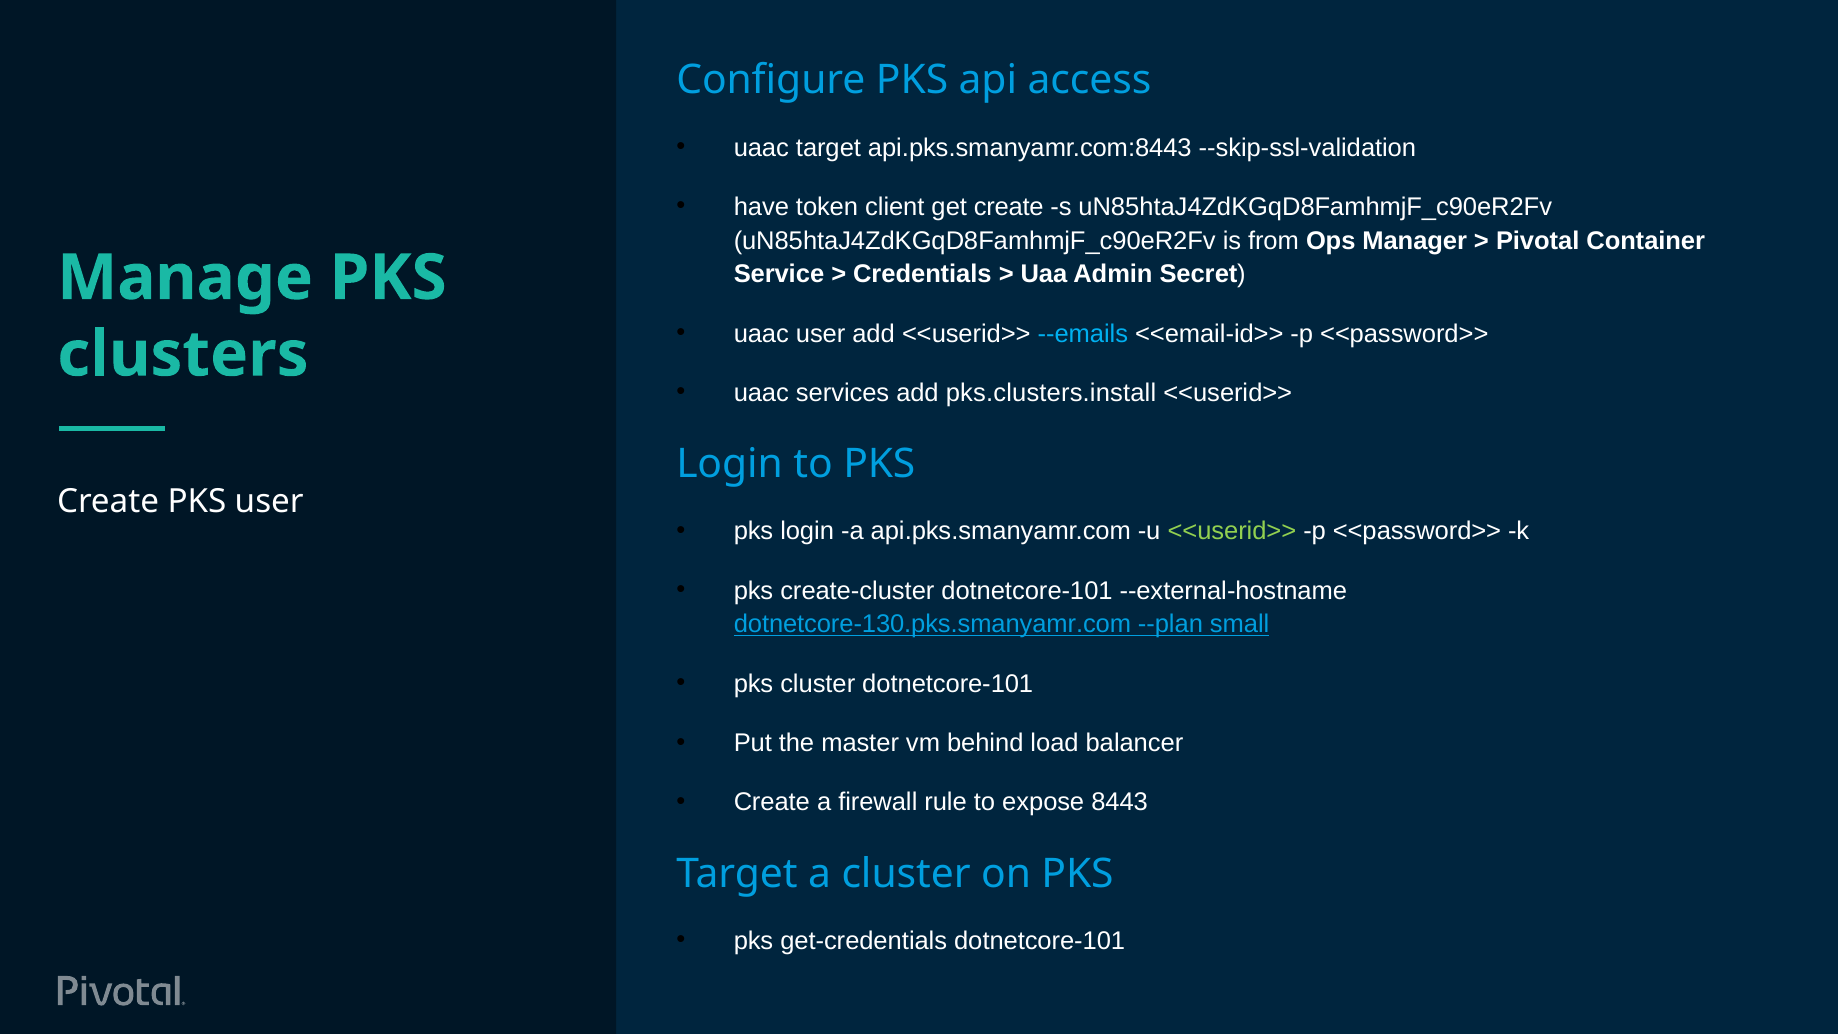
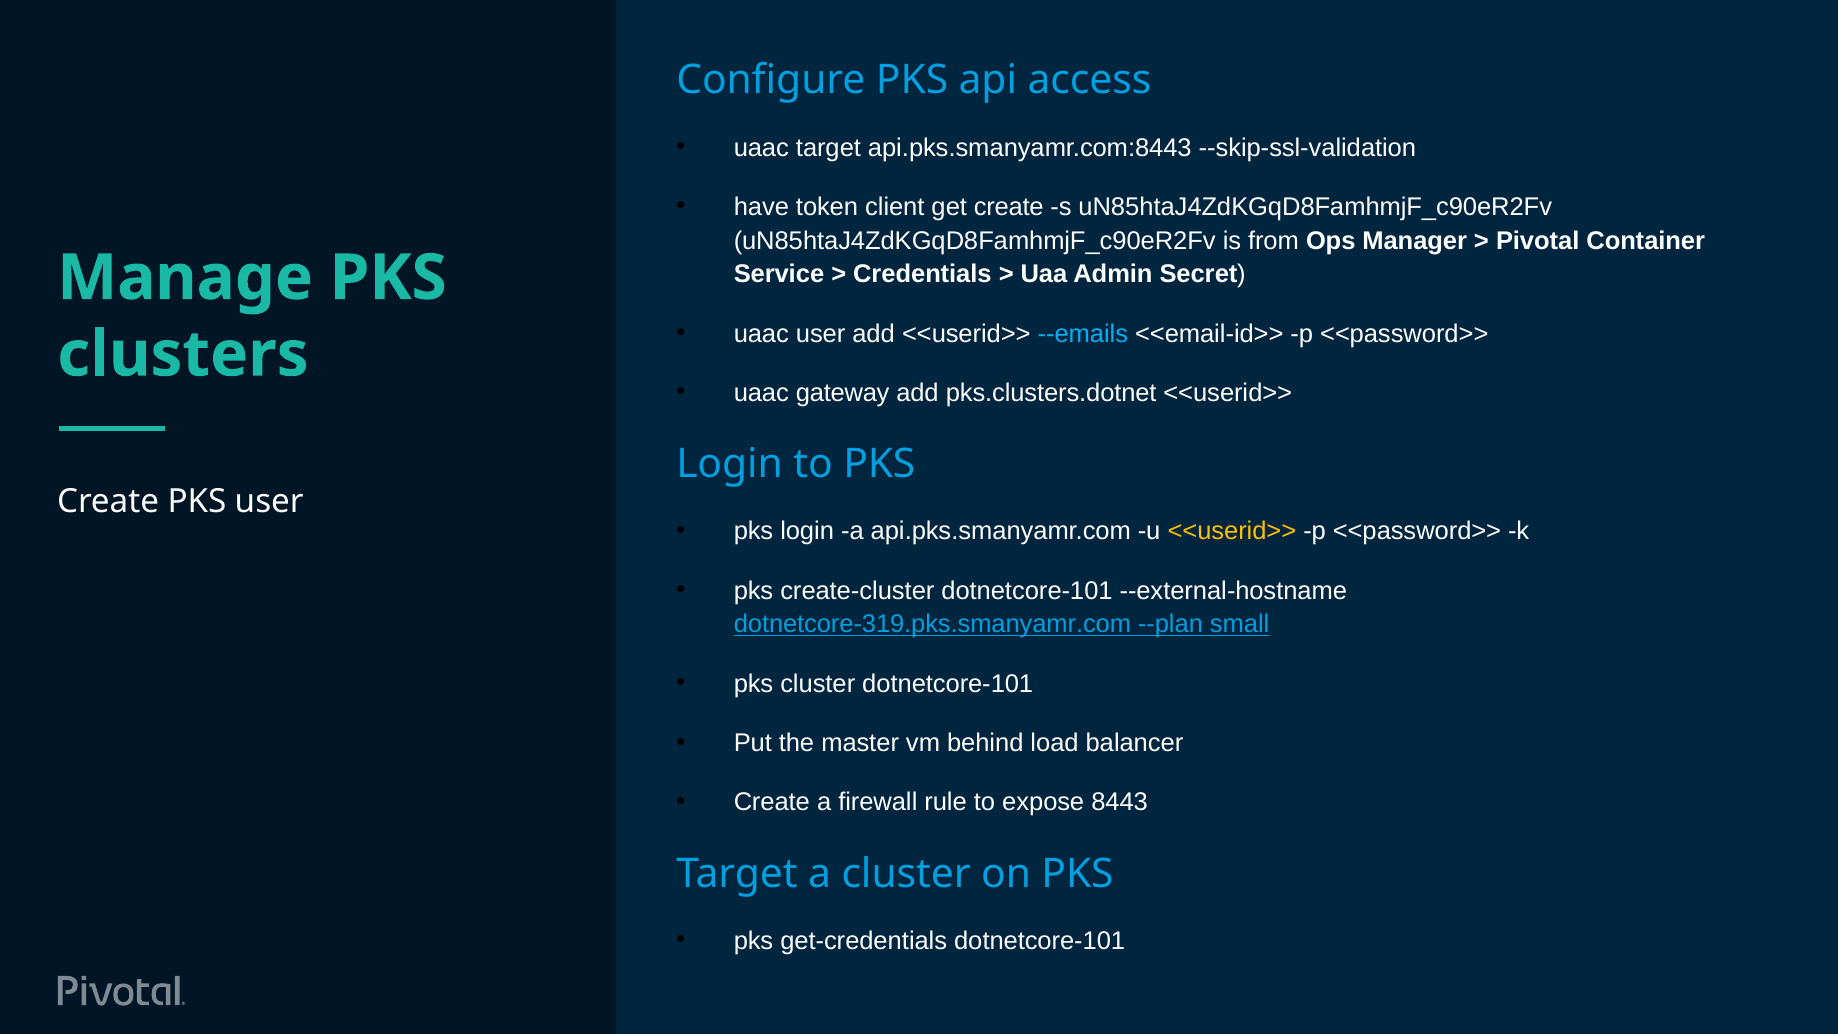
services: services -> gateway
pks.clusters.install: pks.clusters.install -> pks.clusters.dotnet
<<userid>> at (1232, 531) colour: light green -> yellow
dotnetcore-130.pks.smanyamr.com: dotnetcore-130.pks.smanyamr.com -> dotnetcore-319.pks.smanyamr.com
